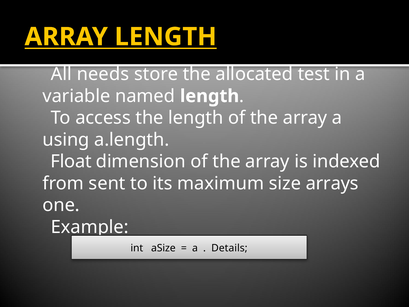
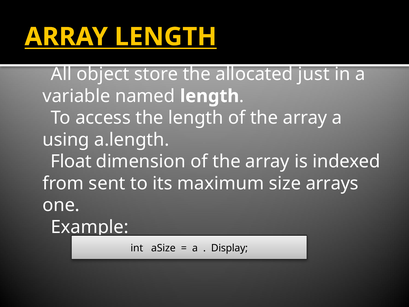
needs: needs -> object
test: test -> just
Details: Details -> Display
